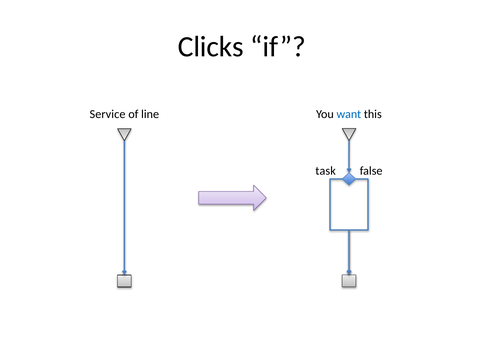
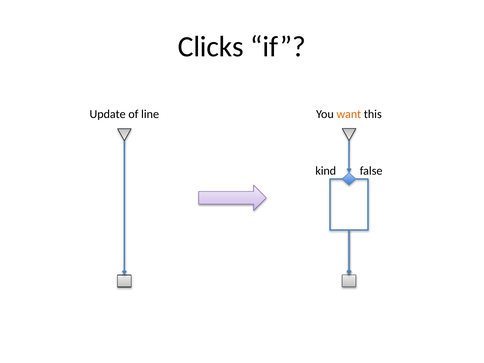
Service: Service -> Update
want colour: blue -> orange
task: task -> kind
